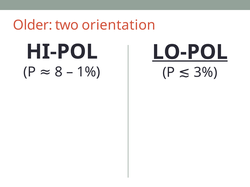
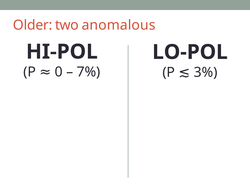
orientation: orientation -> anomalous
LO-POL underline: present -> none
8: 8 -> 0
1%: 1% -> 7%
